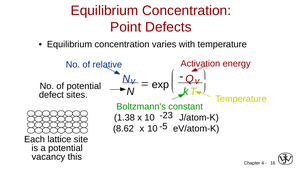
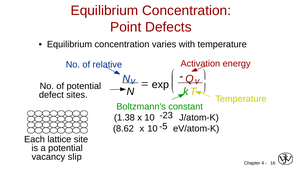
this: this -> slip
